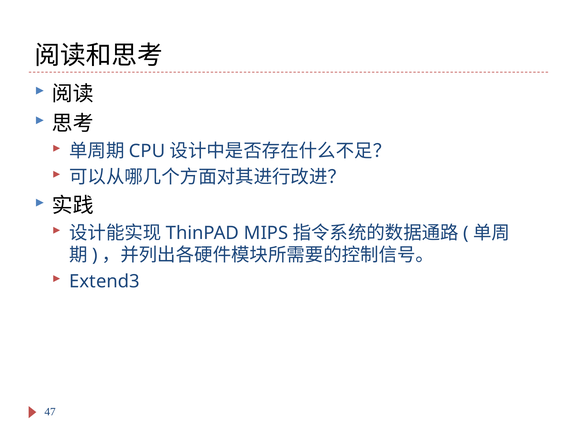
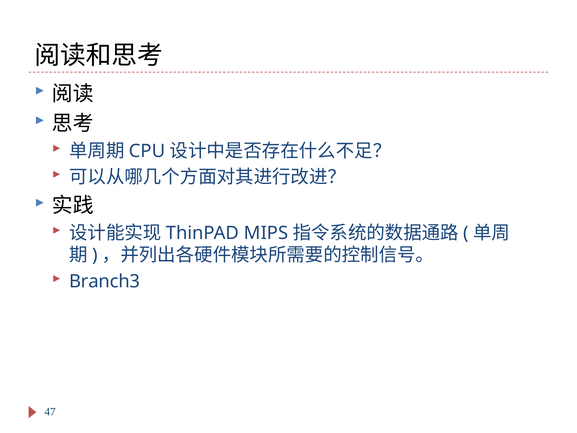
Extend3: Extend3 -> Branch3
